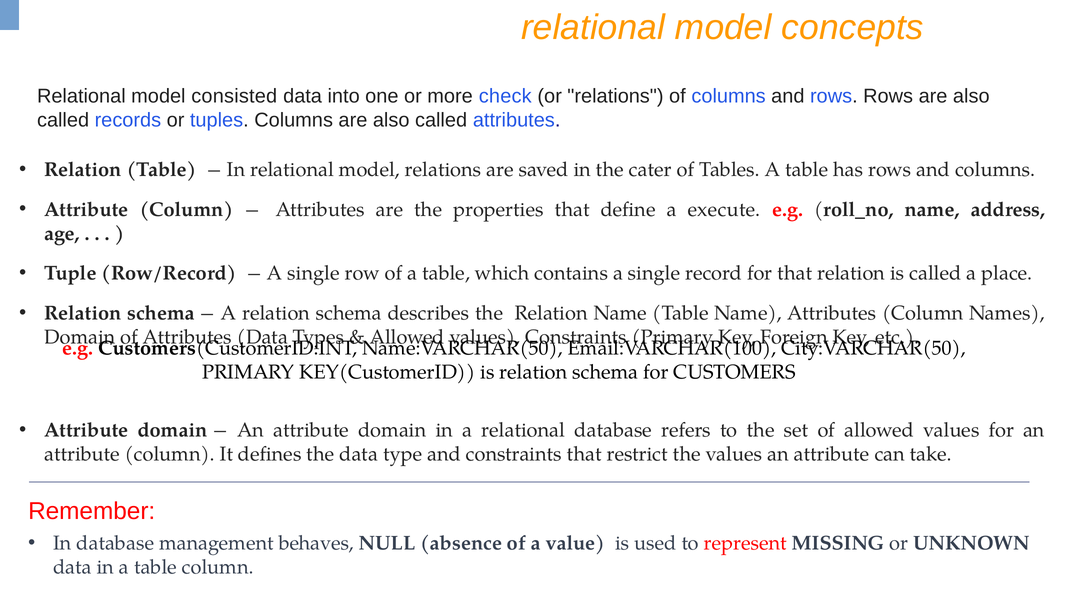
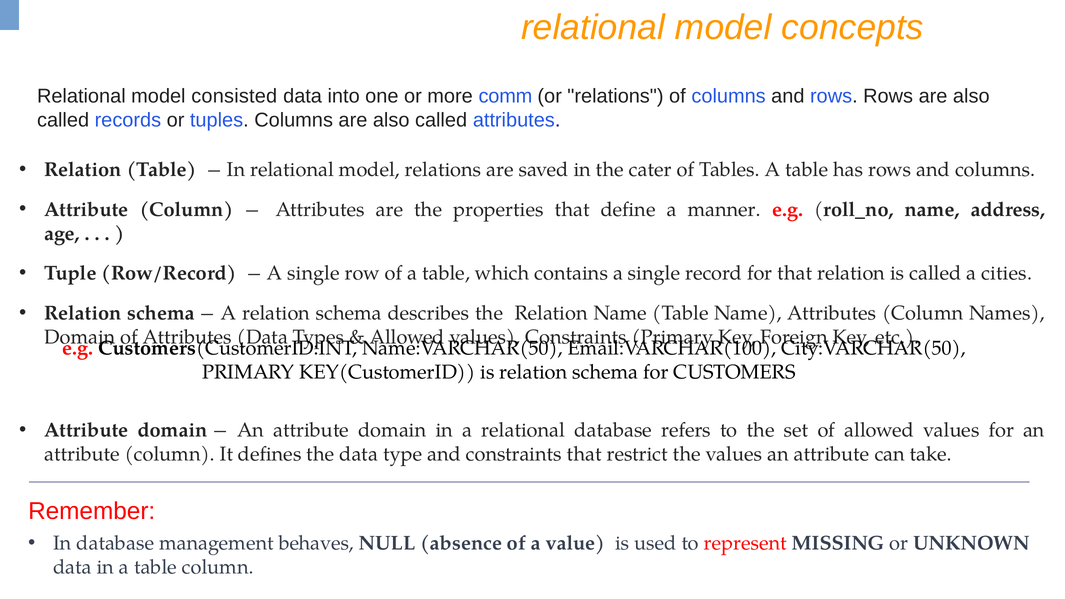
check: check -> comm
execute: execute -> manner
place: place -> cities
